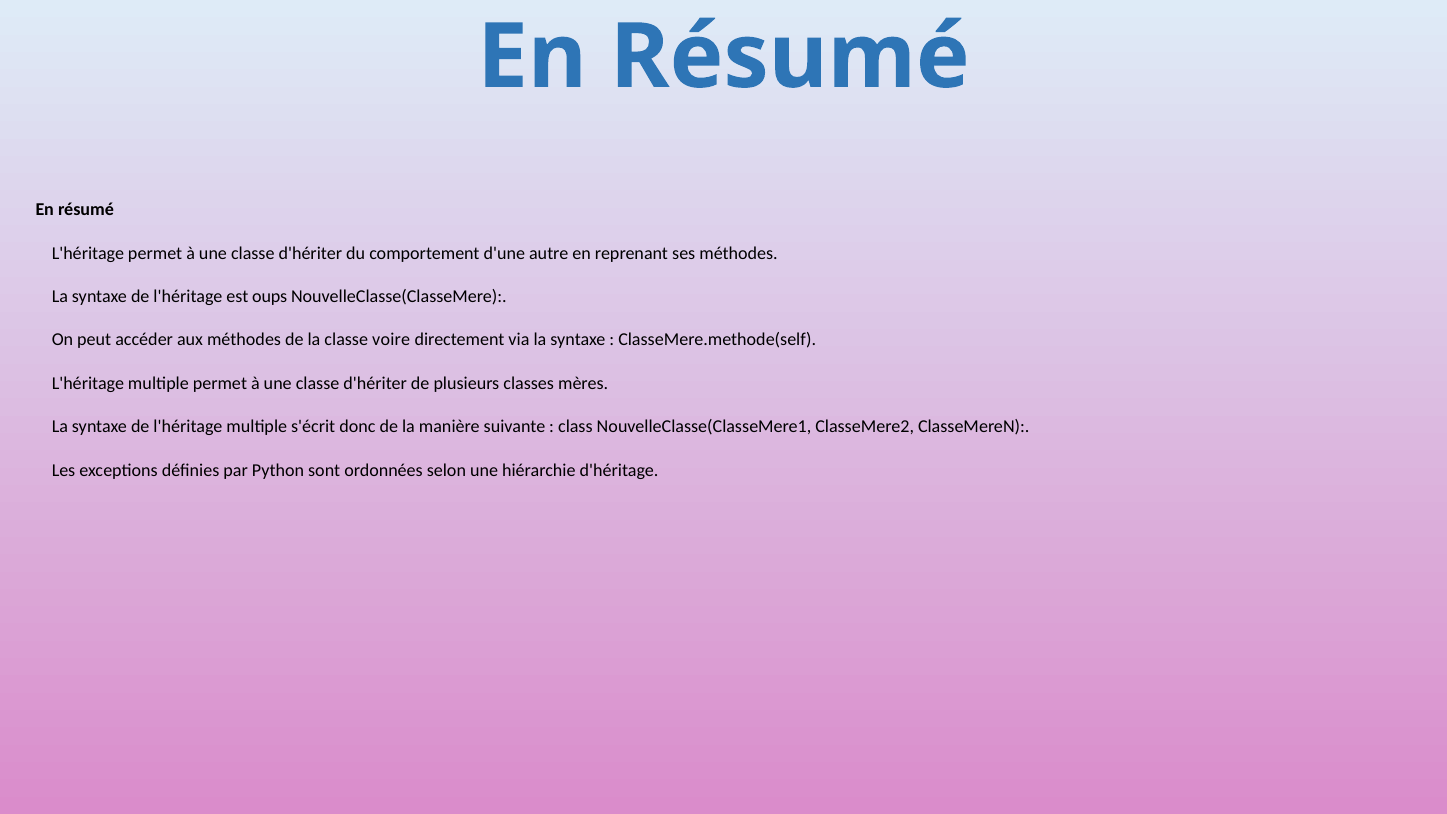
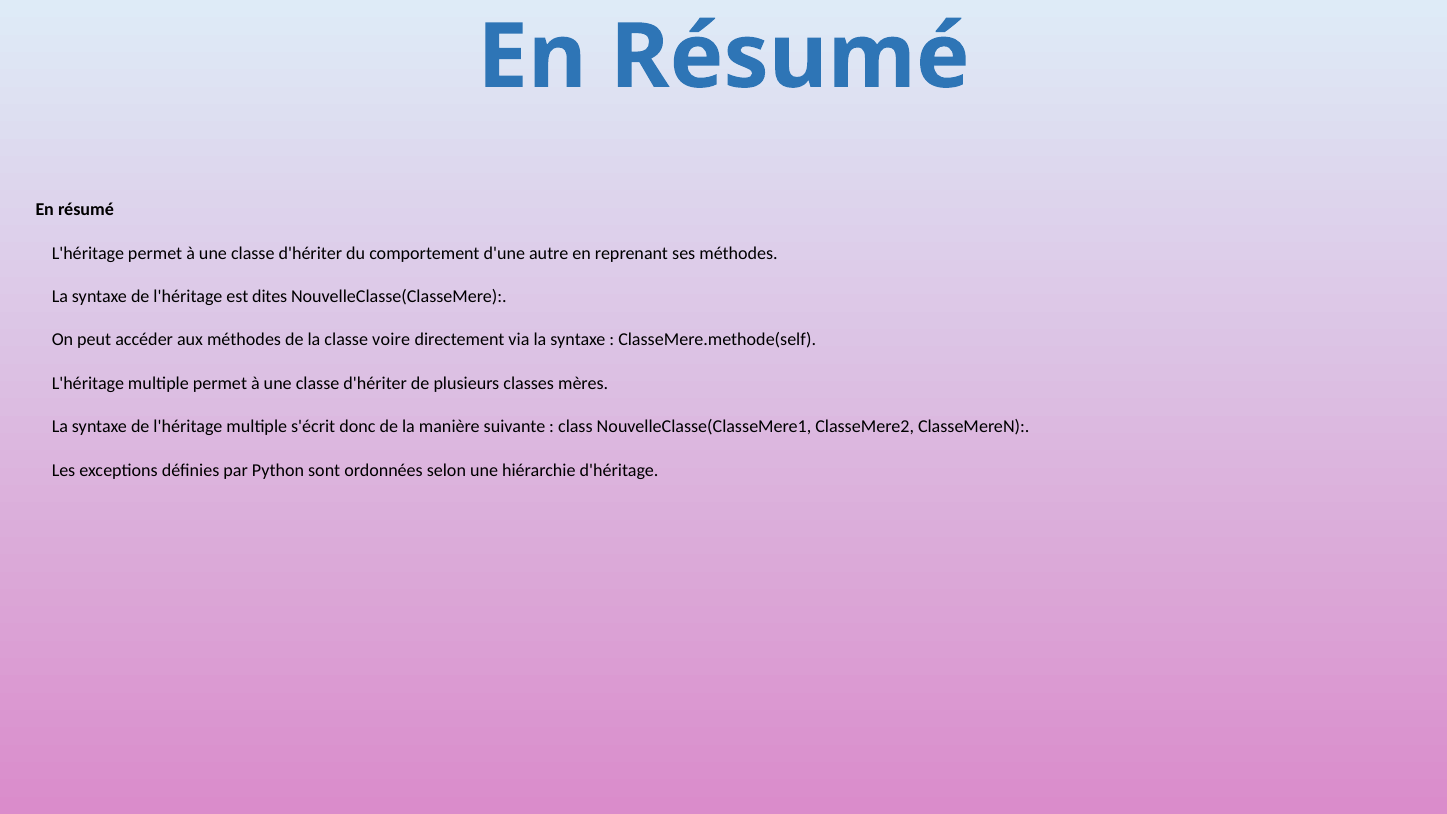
oups: oups -> dites
